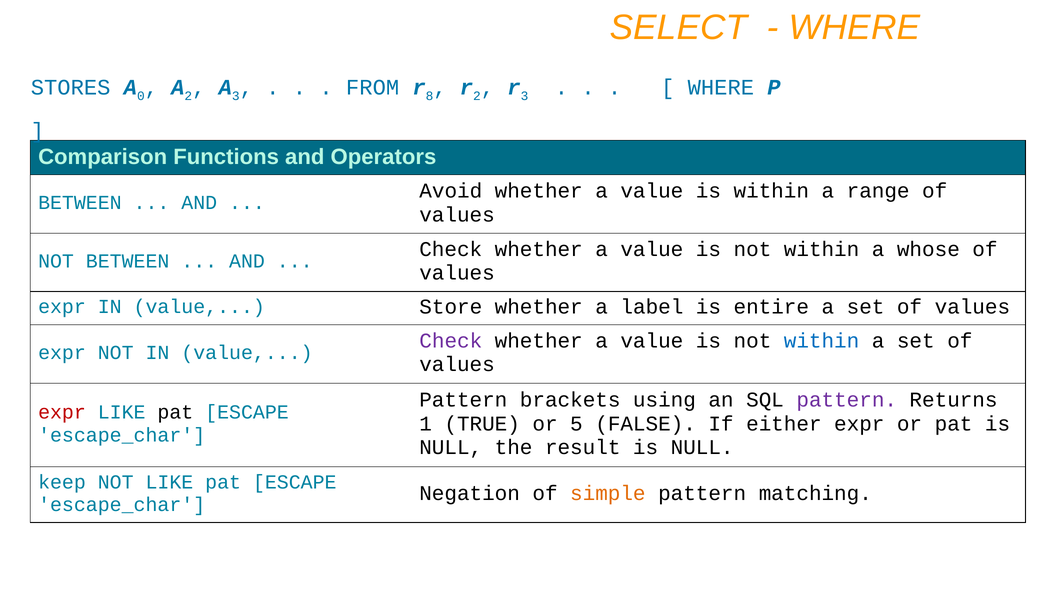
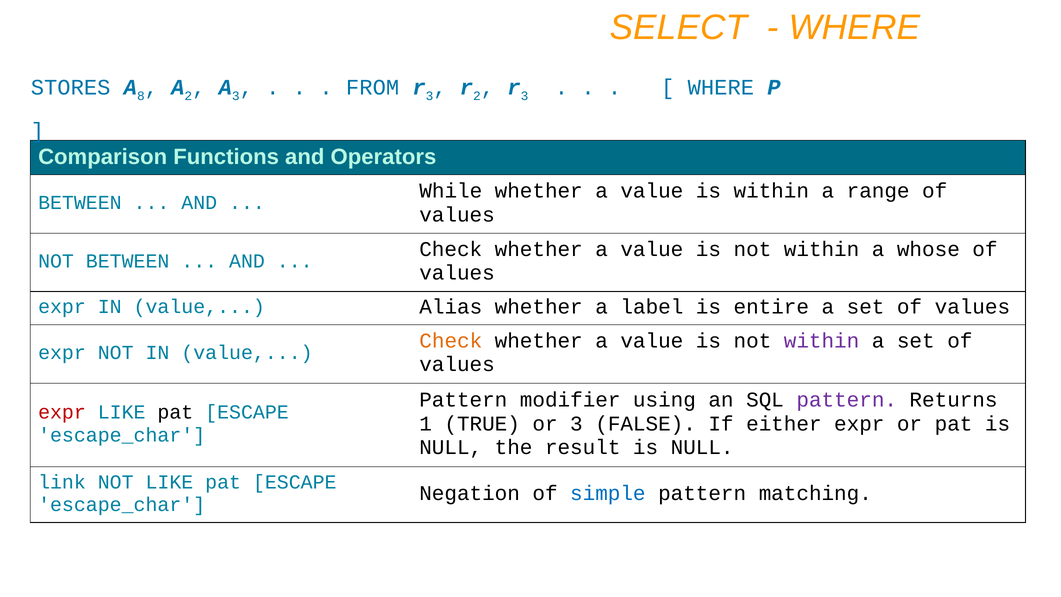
0: 0 -> 8
8 at (429, 96): 8 -> 3
Avoid: Avoid -> While
Store: Store -> Alias
Check at (451, 341) colour: purple -> orange
within at (822, 341) colour: blue -> purple
brackets: brackets -> modifier
or 5: 5 -> 3
keep: keep -> link
simple colour: orange -> blue
